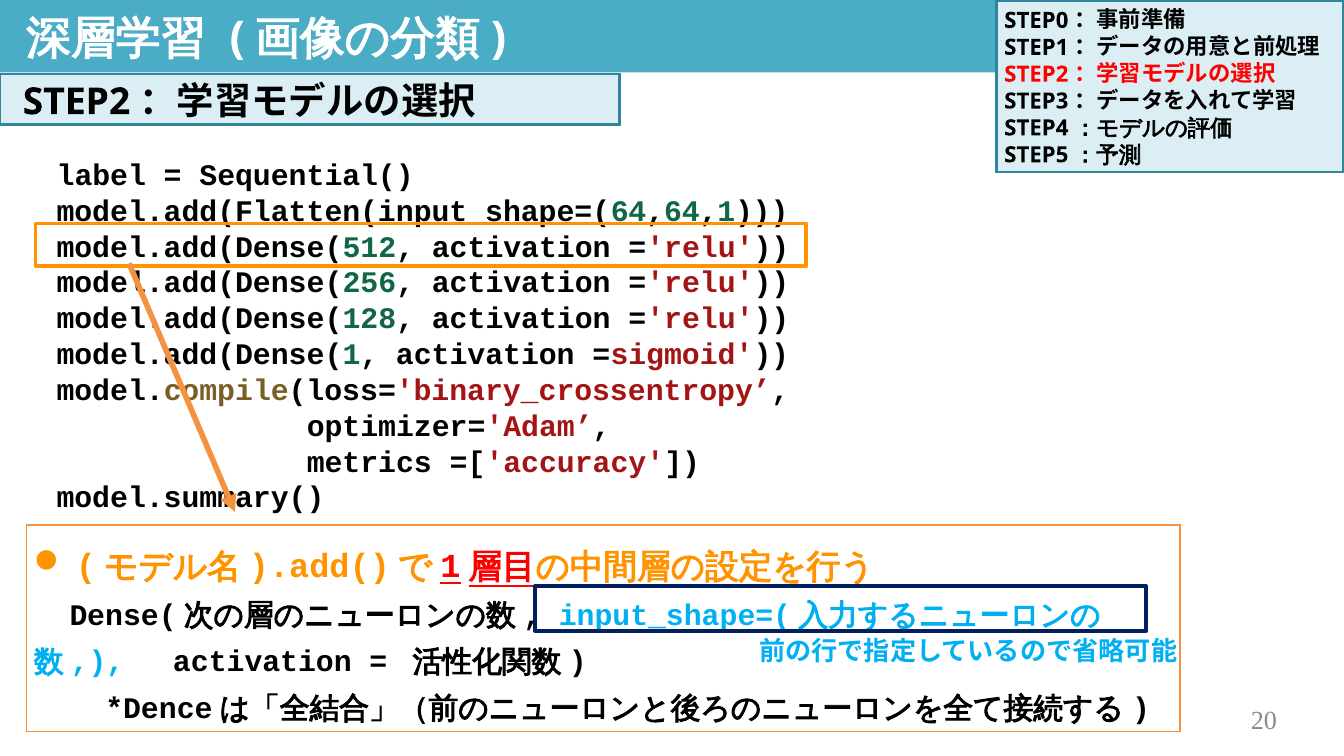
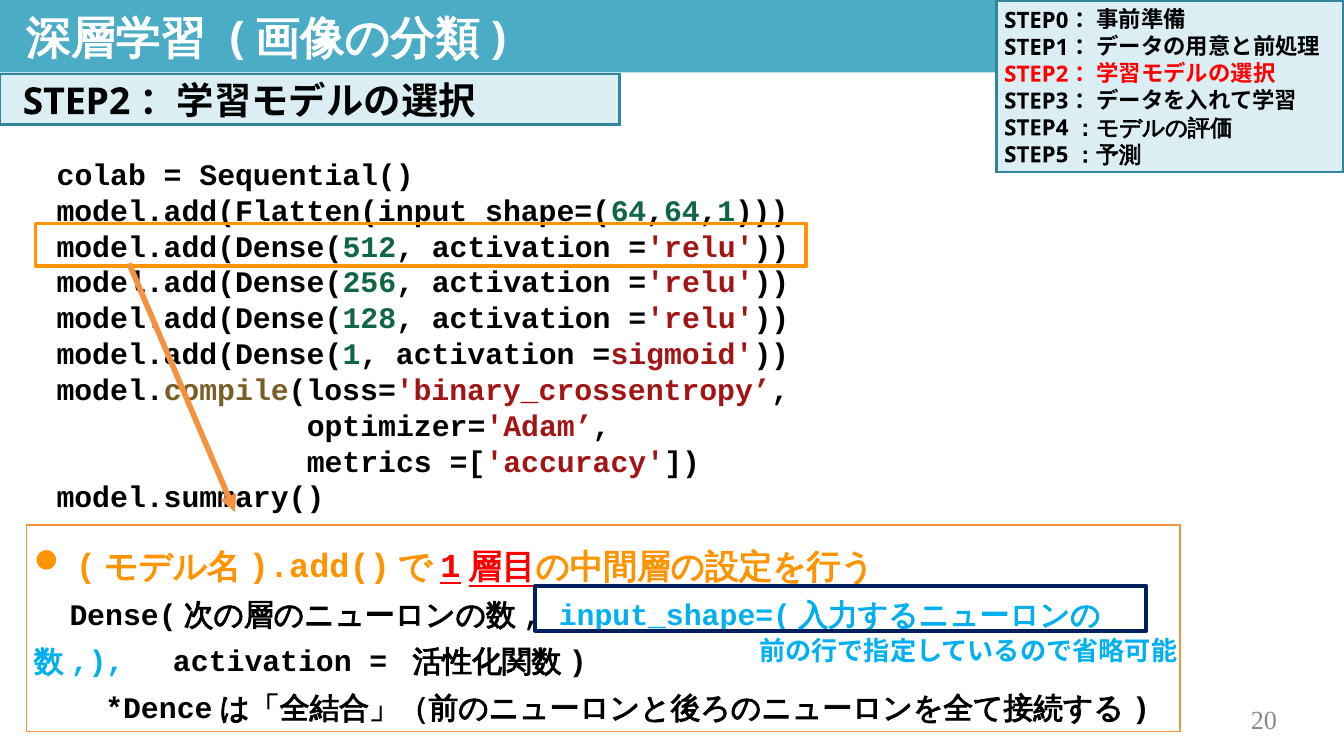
label: label -> colab
